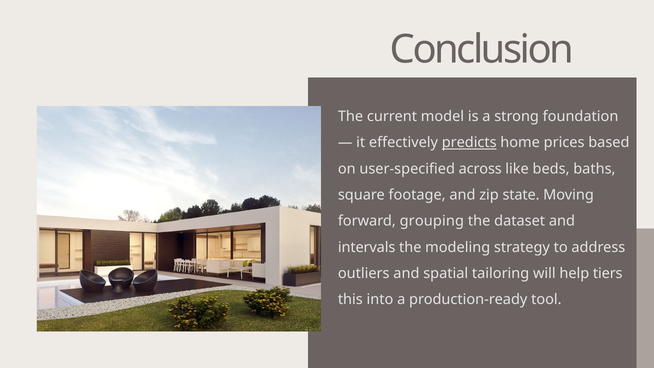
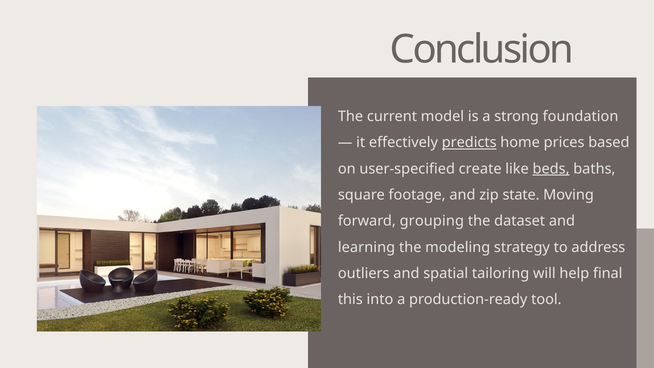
across: across -> create
beds underline: none -> present
intervals: intervals -> learning
tiers: tiers -> final
